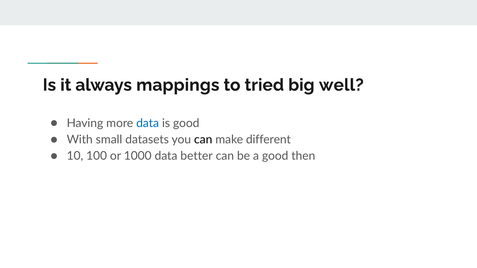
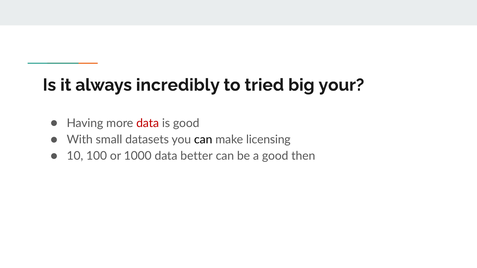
mappings: mappings -> incredibly
well: well -> your
data at (148, 123) colour: blue -> red
different: different -> licensing
